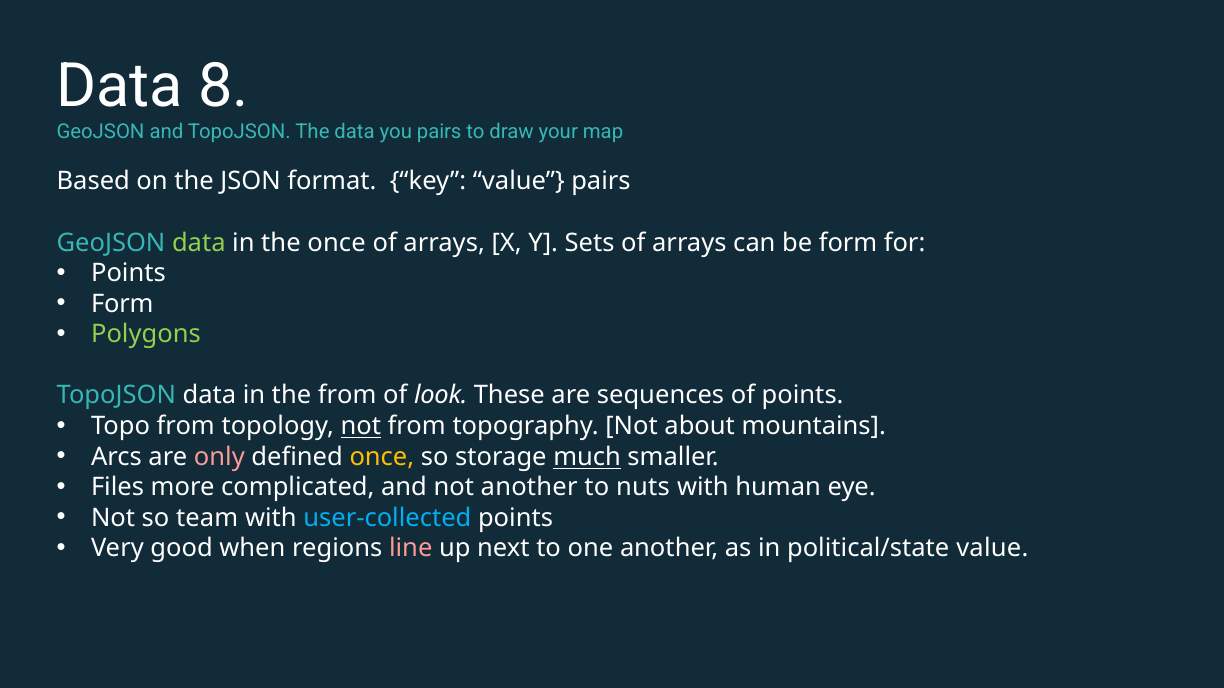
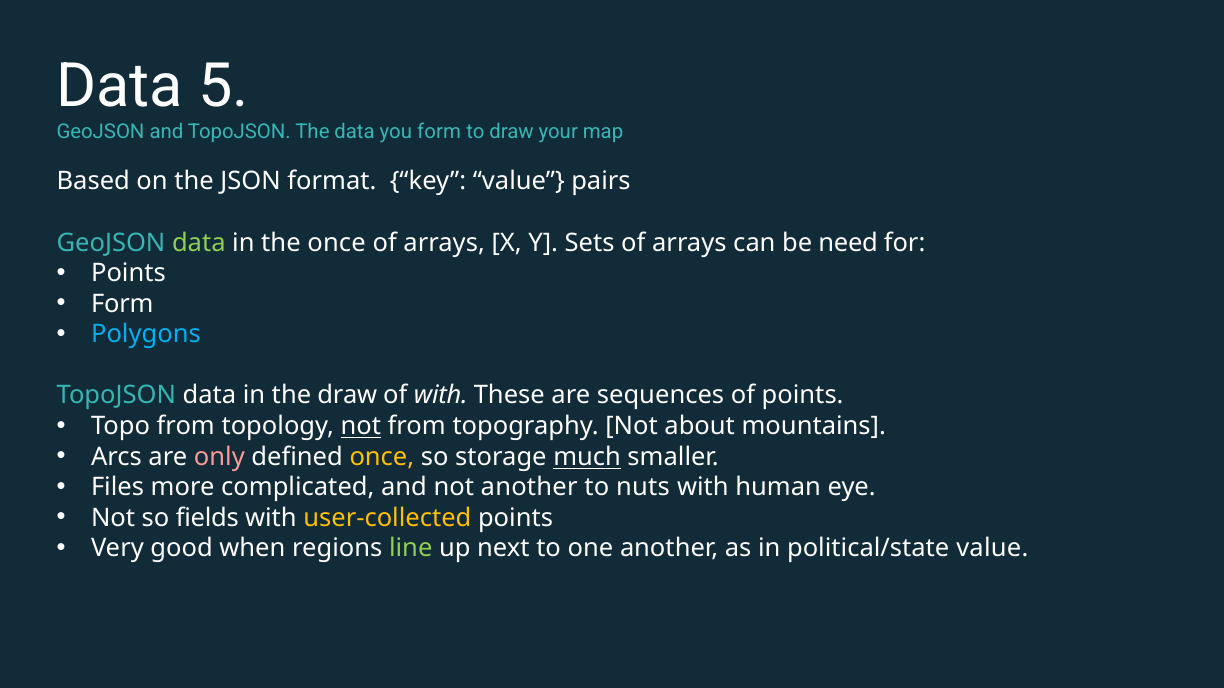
8: 8 -> 5
you pairs: pairs -> form
be form: form -> need
Polygons colour: light green -> light blue
the from: from -> draw
of look: look -> with
team: team -> fields
user-collected colour: light blue -> yellow
line colour: pink -> light green
